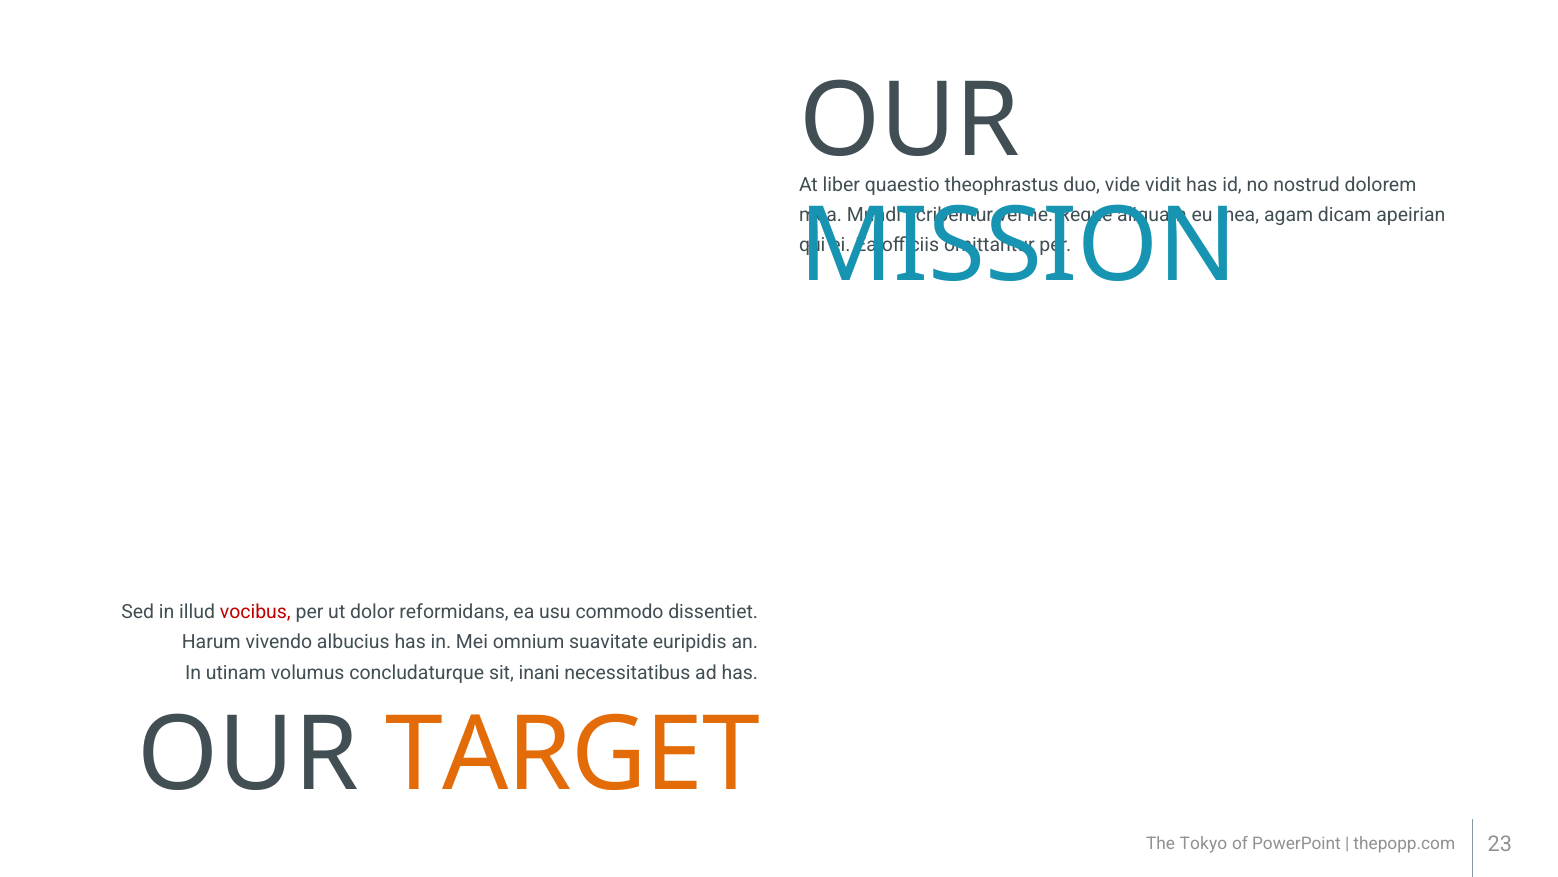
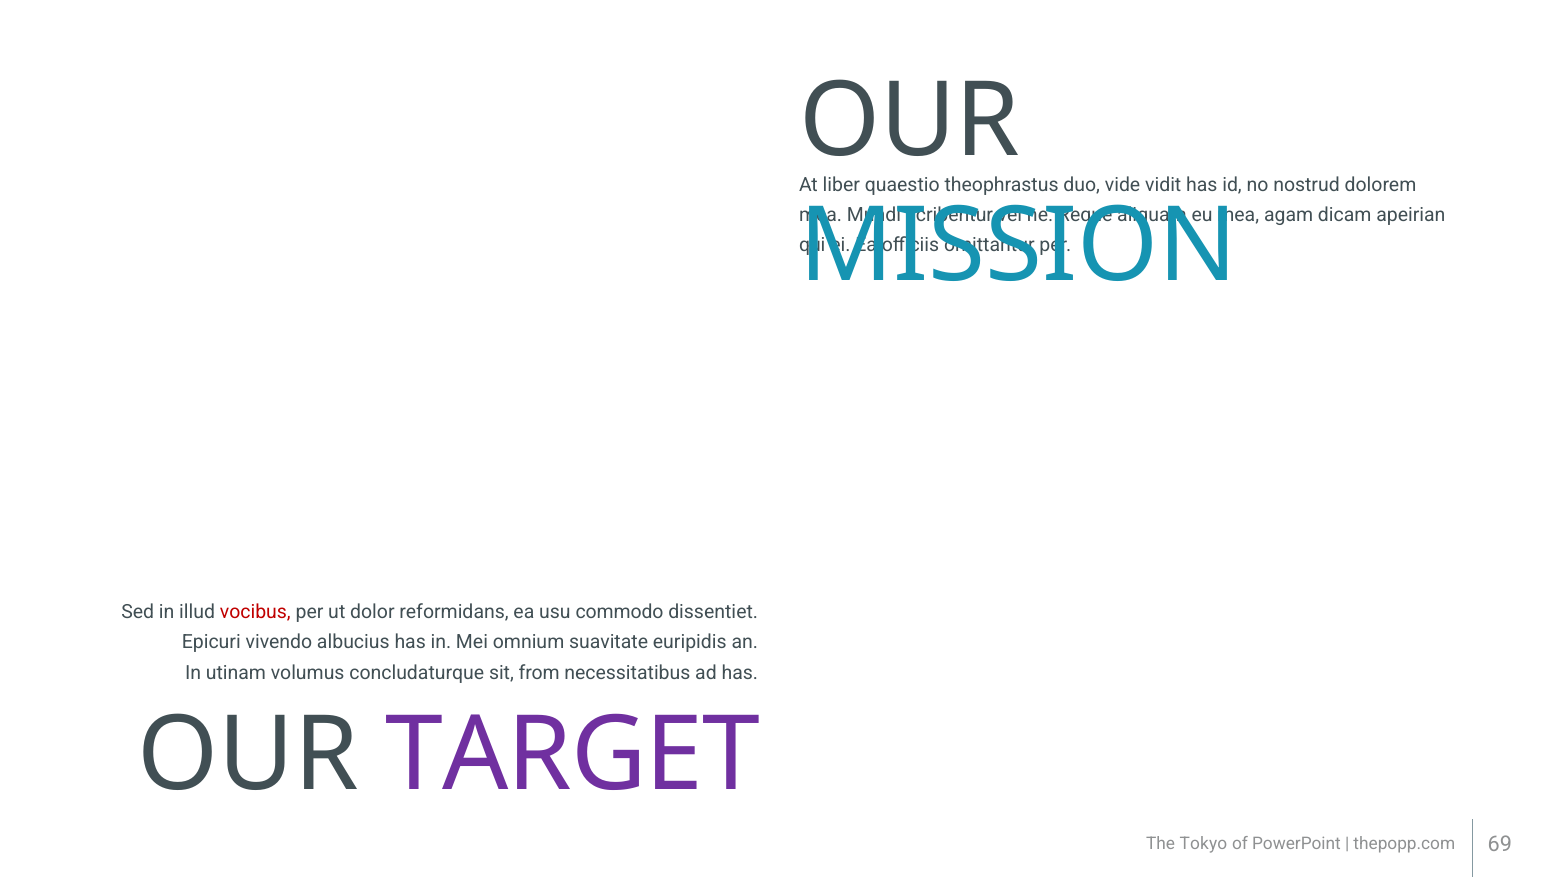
Harum: Harum -> Epicuri
inani: inani -> from
TARGET colour: orange -> purple
23: 23 -> 69
